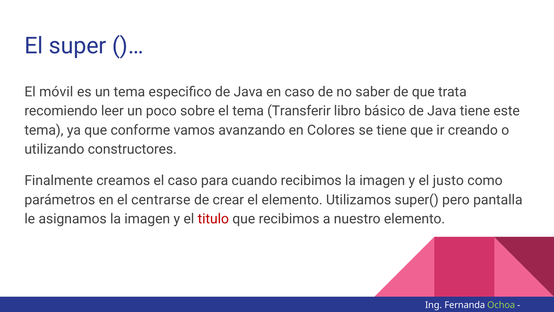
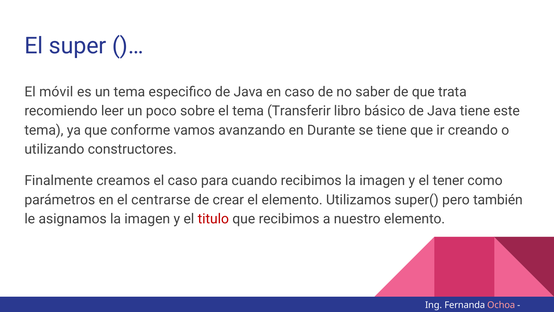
Colores: Colores -> Durante
justo: justo -> tener
pantalla: pantalla -> también
Ochoa colour: light green -> pink
